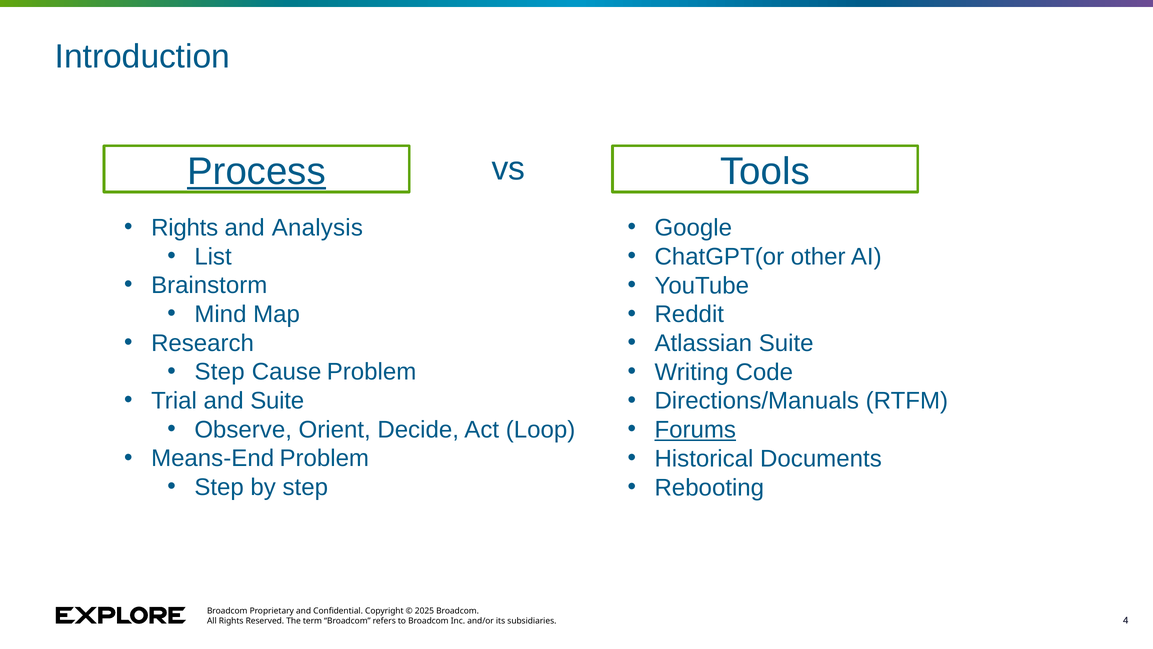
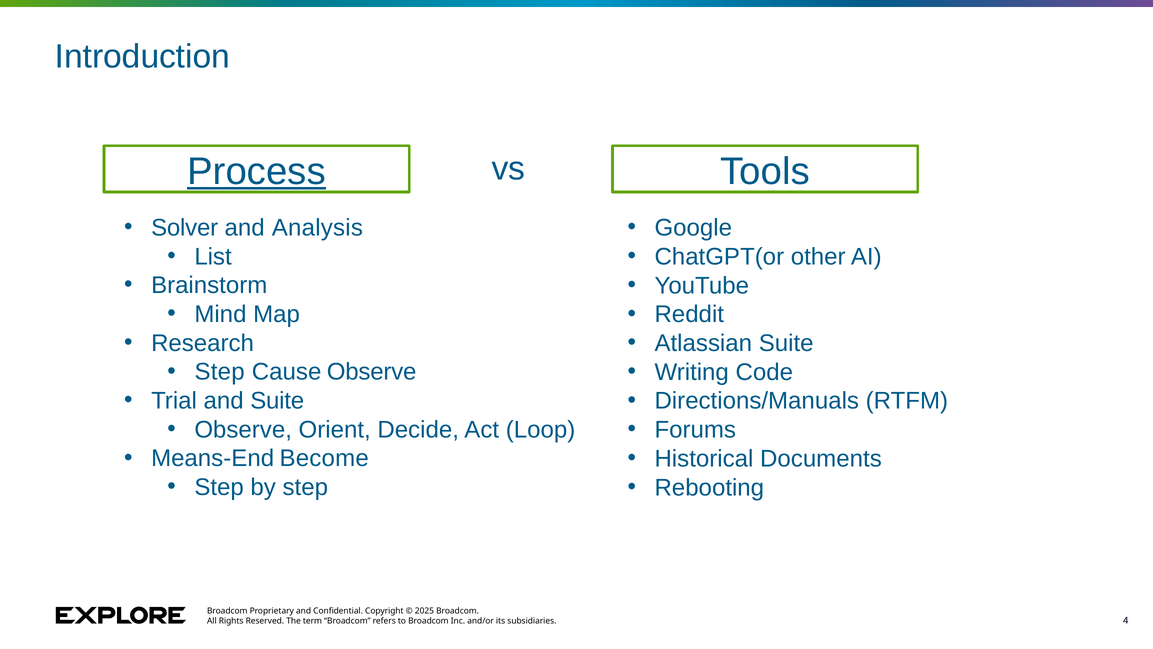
Rights at (185, 228): Rights -> Solver
Cause Problem: Problem -> Observe
Forums underline: present -> none
Means-End Problem: Problem -> Become
